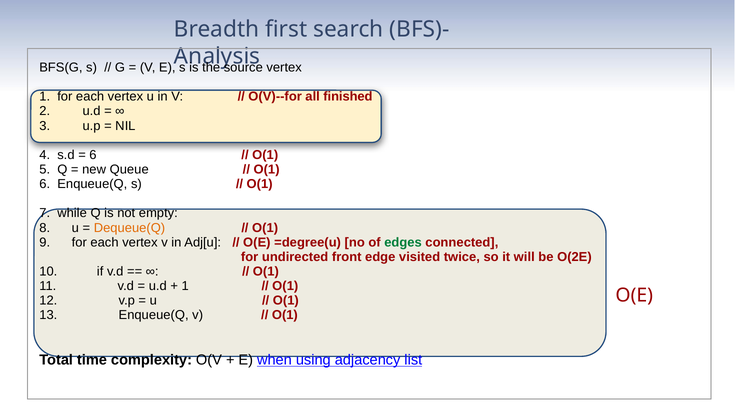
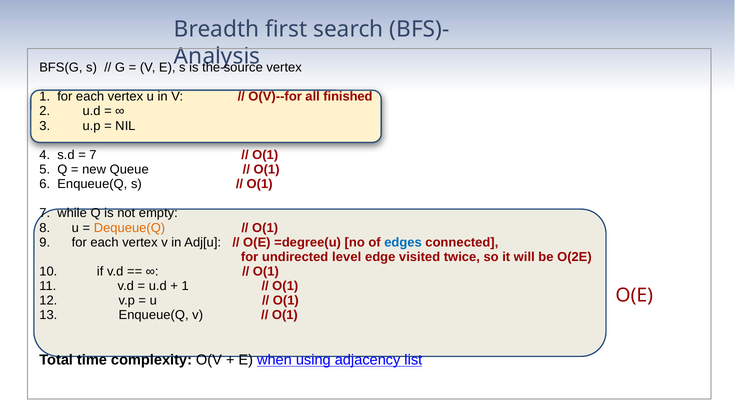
6 at (93, 155): 6 -> 7
edges colour: green -> blue
front: front -> level
